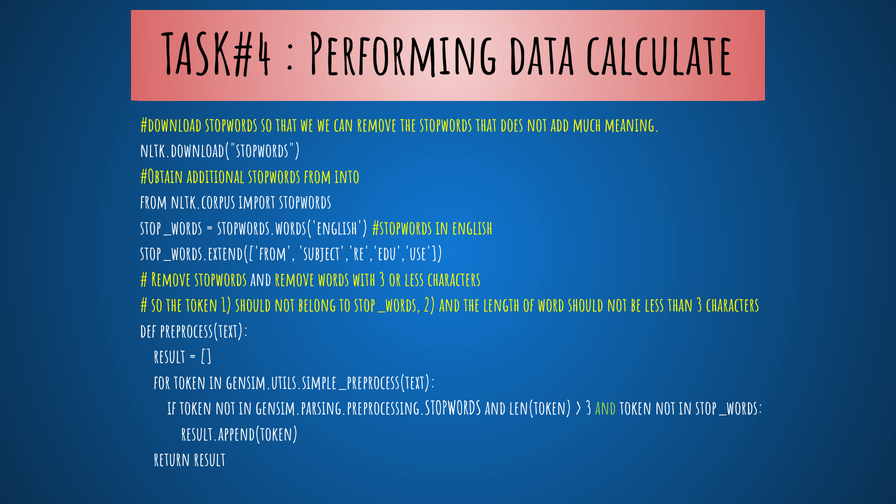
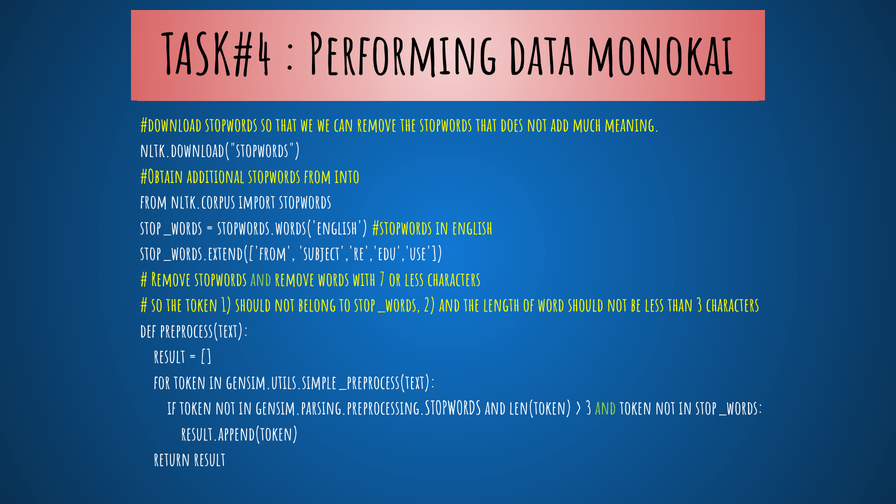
calculate: calculate -> monokai
and at (261, 280) colour: white -> light green
with 3: 3 -> 7
